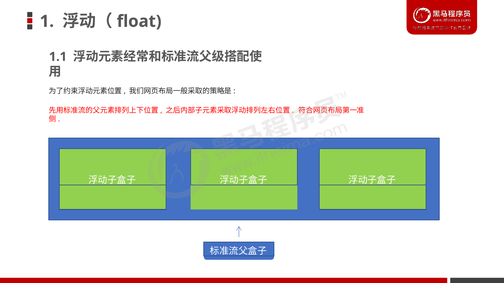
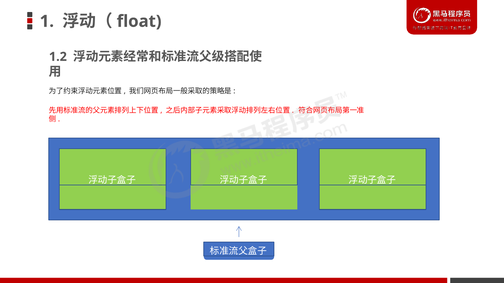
1.1: 1.1 -> 1.2
